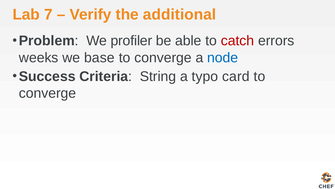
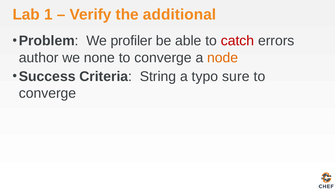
7: 7 -> 1
weeks: weeks -> author
base: base -> none
node colour: blue -> orange
card: card -> sure
